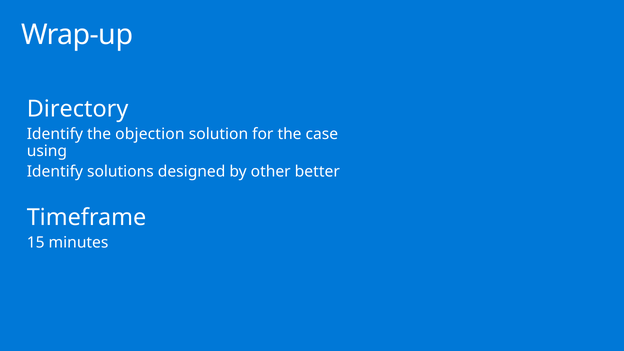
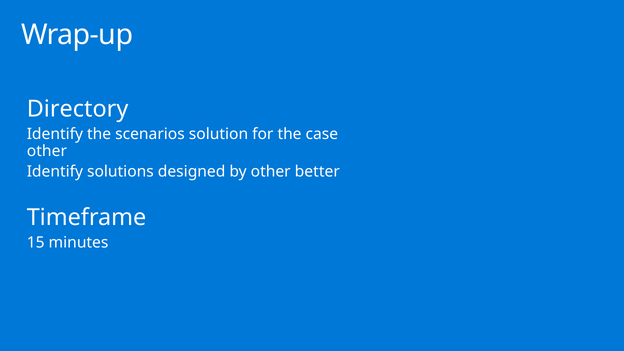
objection: objection -> scenarios
using at (47, 151): using -> other
